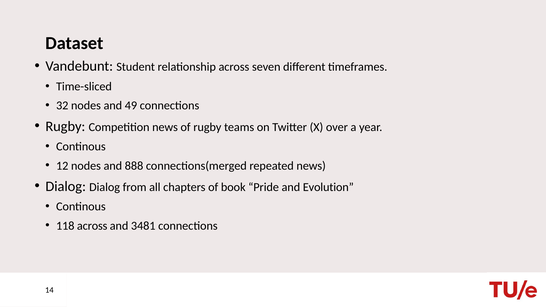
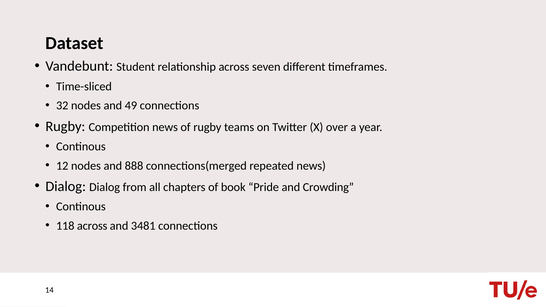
Evolution: Evolution -> Crowding
